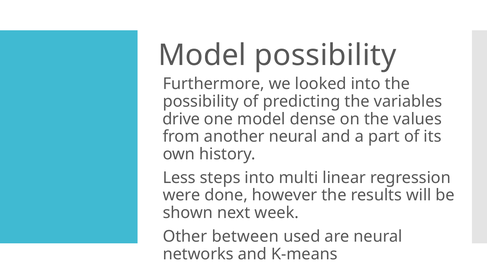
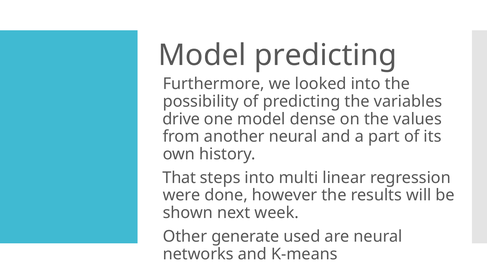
Model possibility: possibility -> predicting
Less: Less -> That
between: between -> generate
